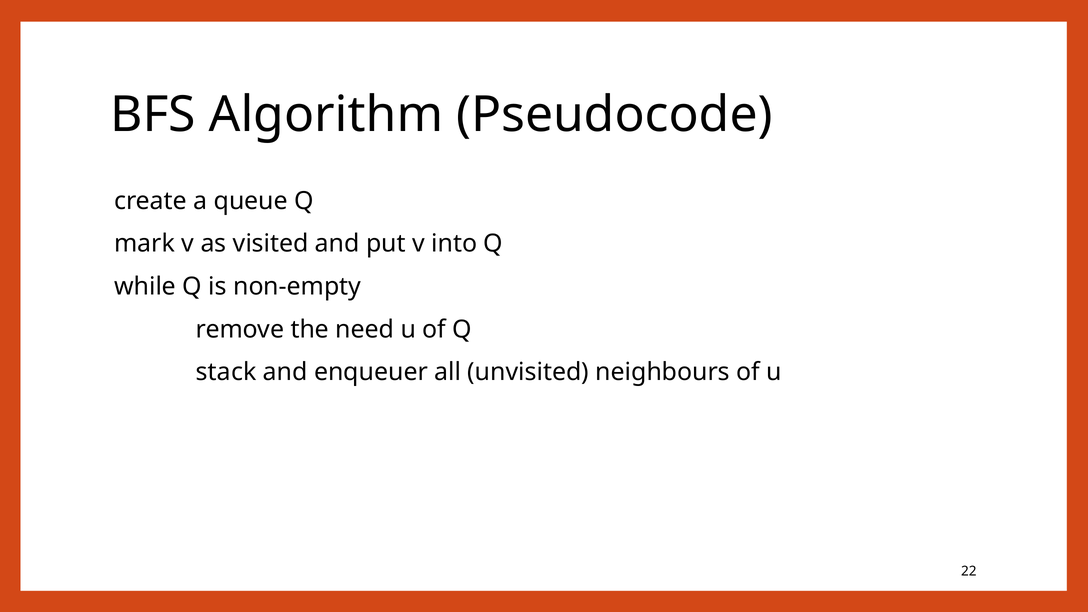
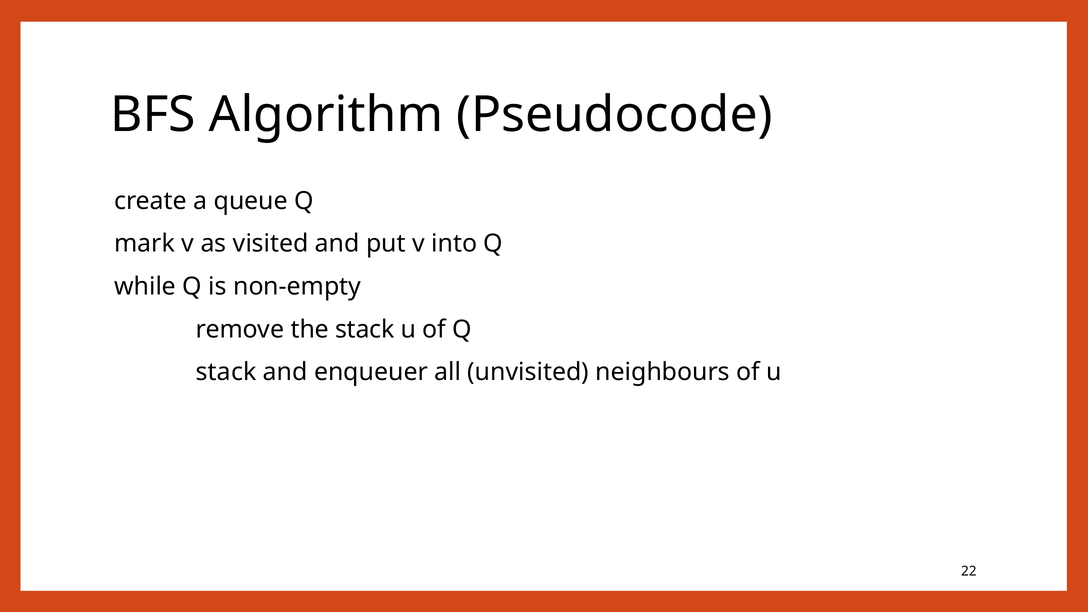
the need: need -> stack
